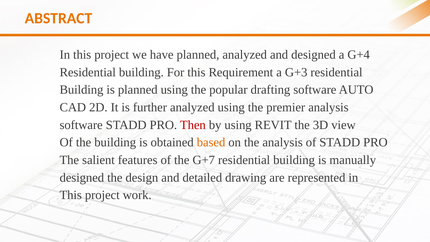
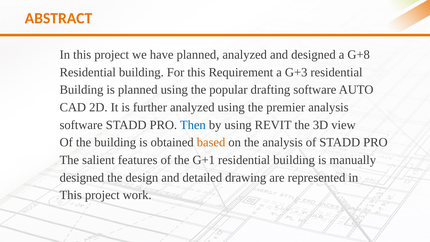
G+4: G+4 -> G+8
Then colour: red -> blue
G+7: G+7 -> G+1
